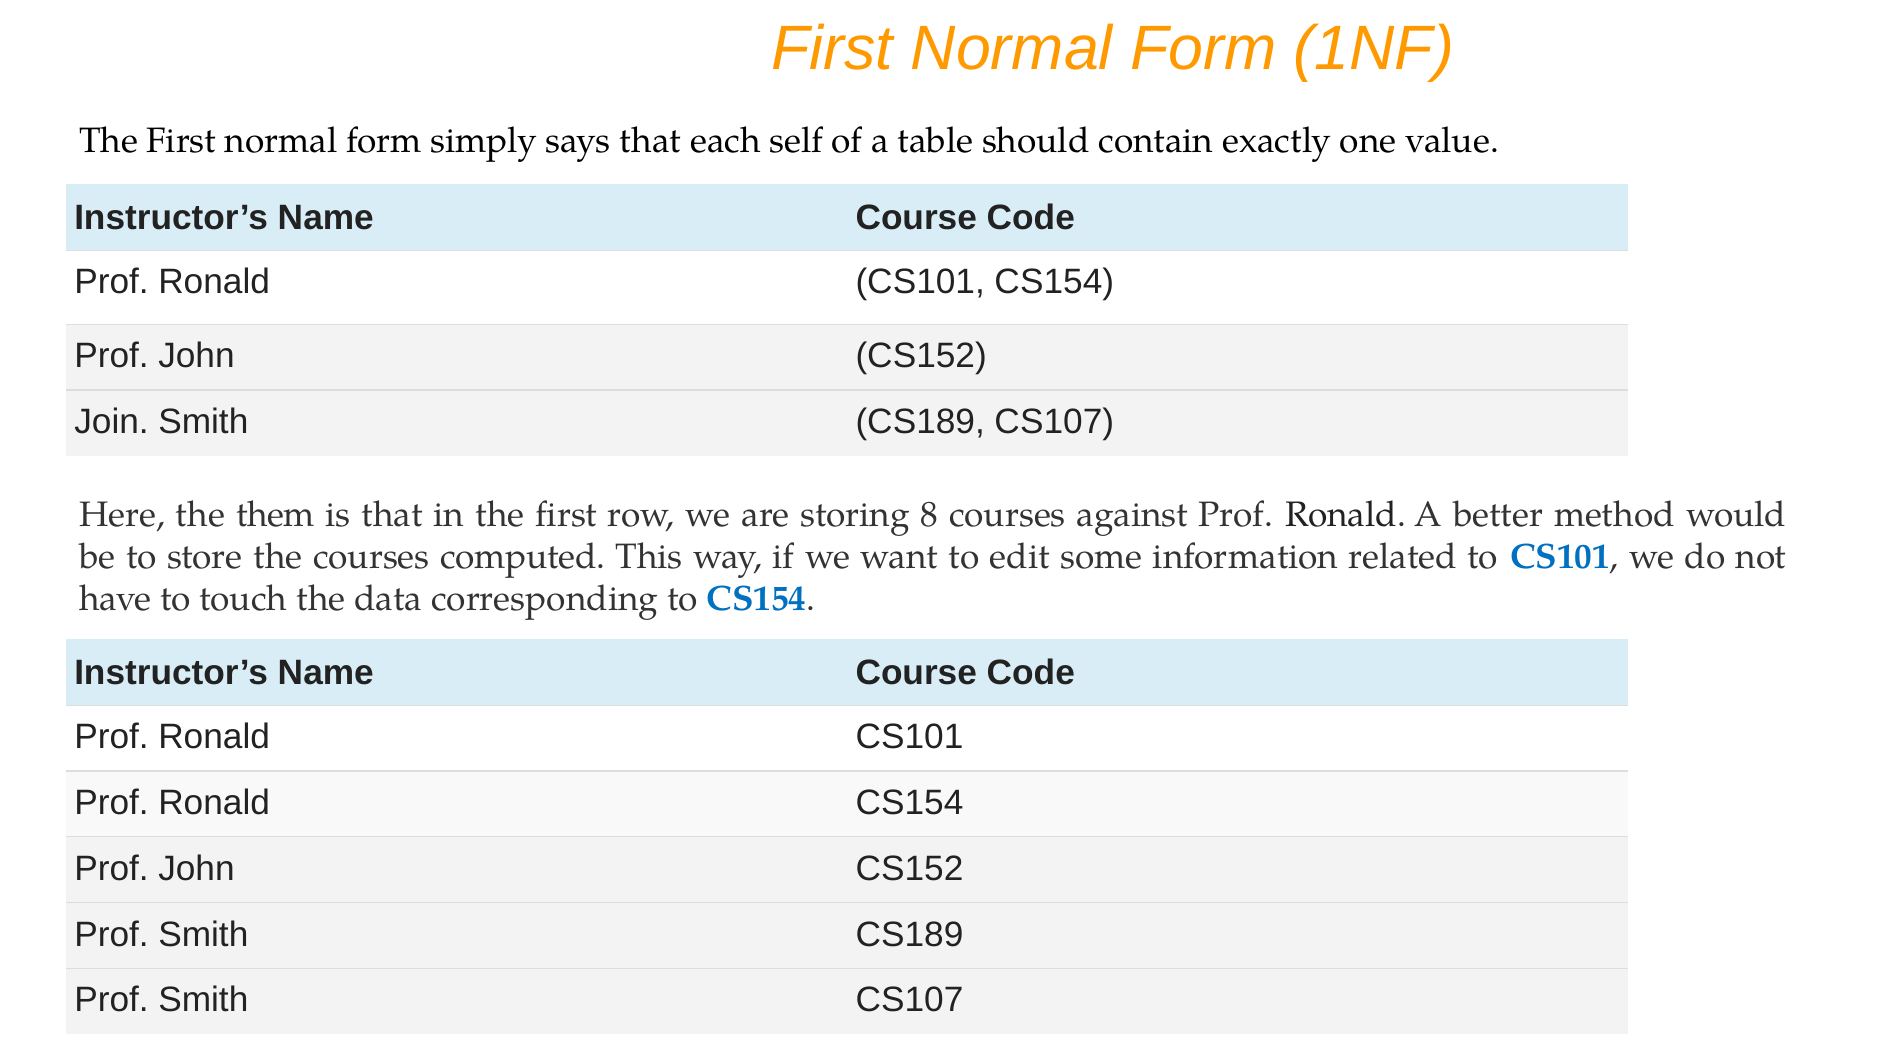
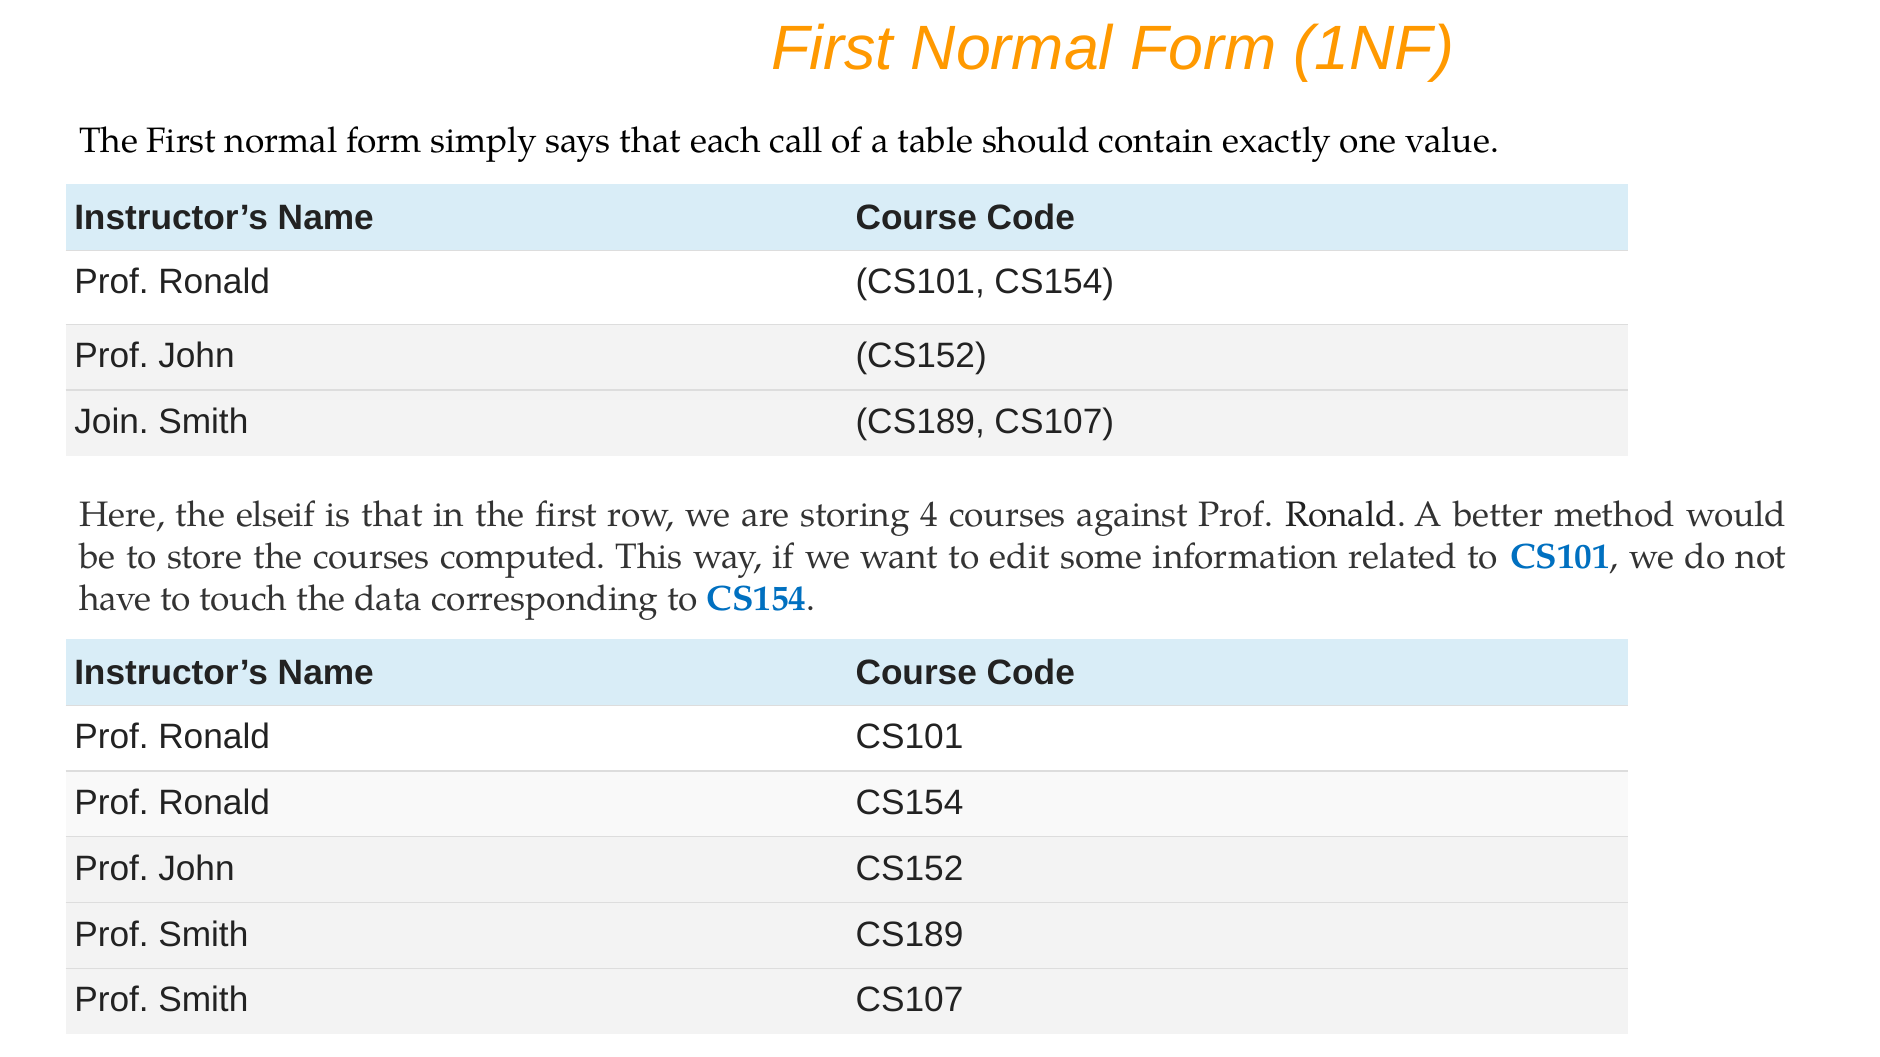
self: self -> call
them: them -> elseif
8: 8 -> 4
